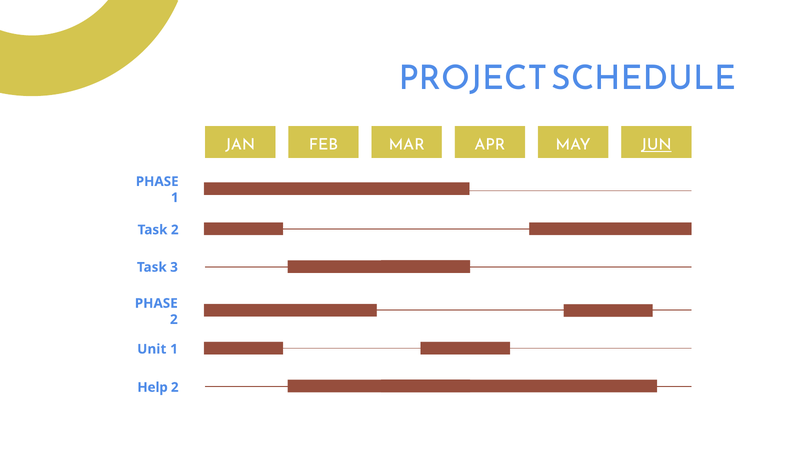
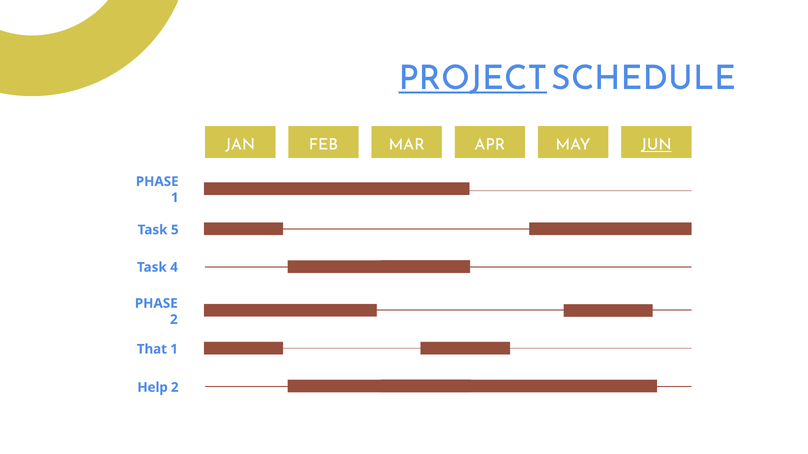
PROJECT underline: none -> present
Task 2: 2 -> 5
3: 3 -> 4
Unit: Unit -> That
